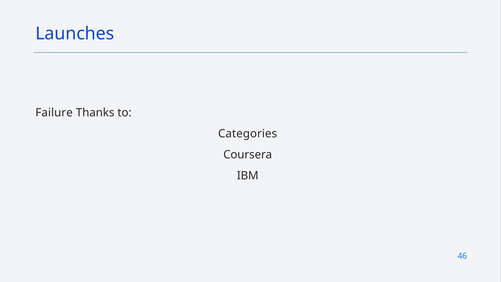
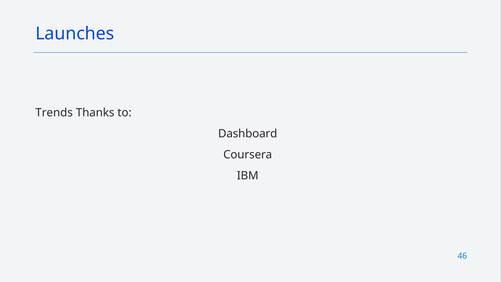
Failure: Failure -> Trends
Categories: Categories -> Dashboard
